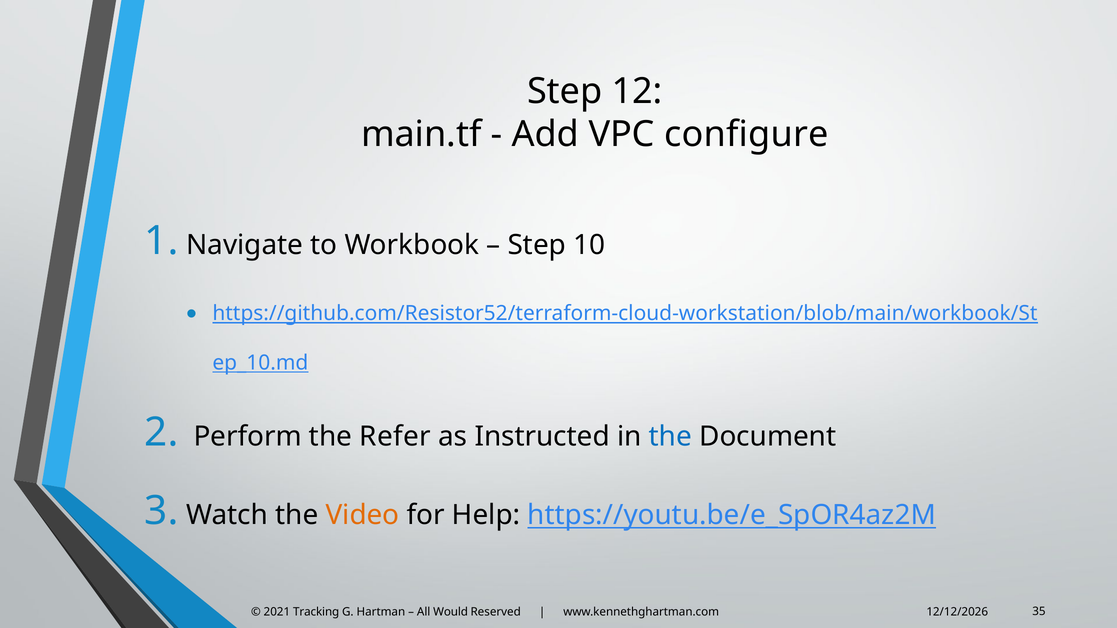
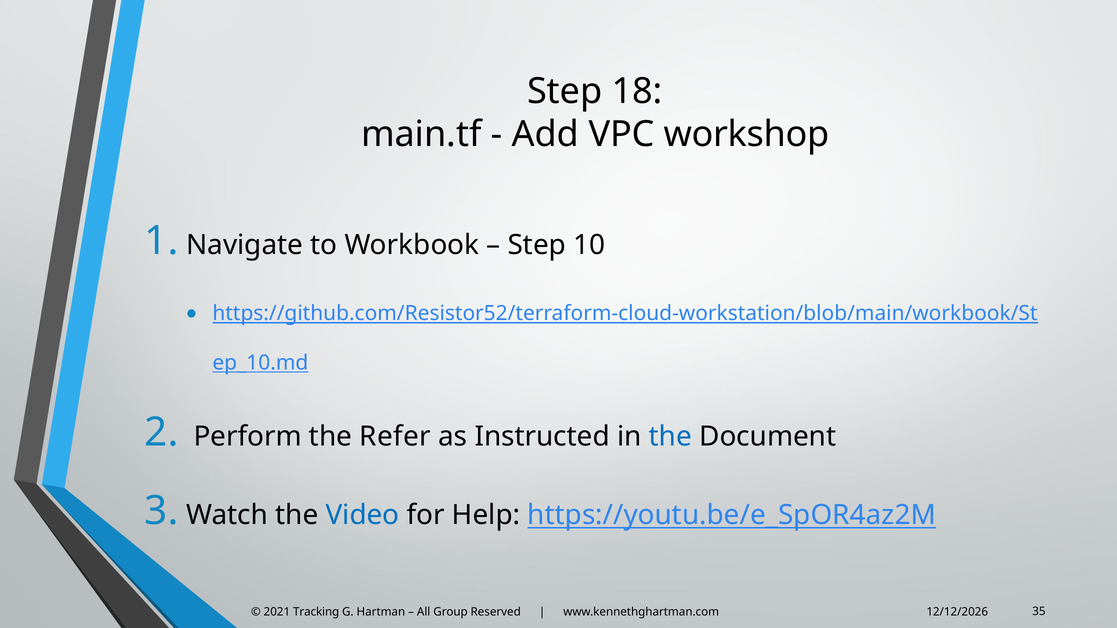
12: 12 -> 18
configure: configure -> workshop
Video colour: orange -> blue
Would: Would -> Group
